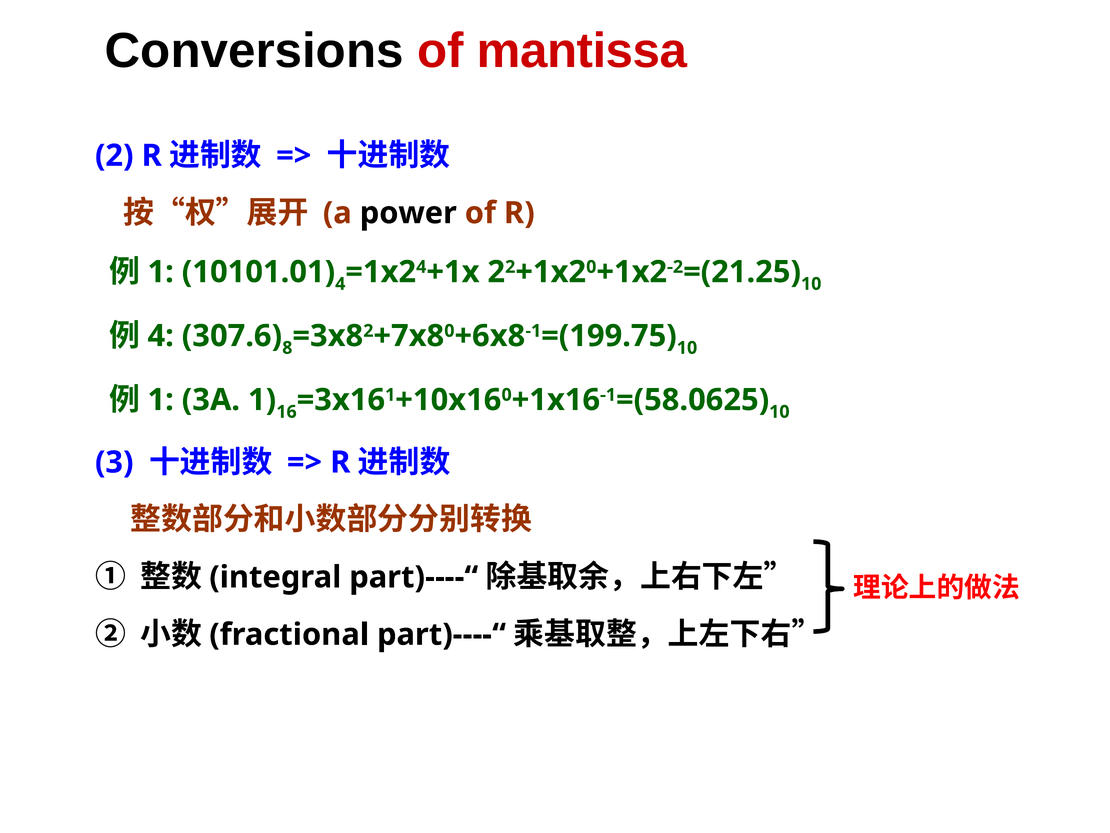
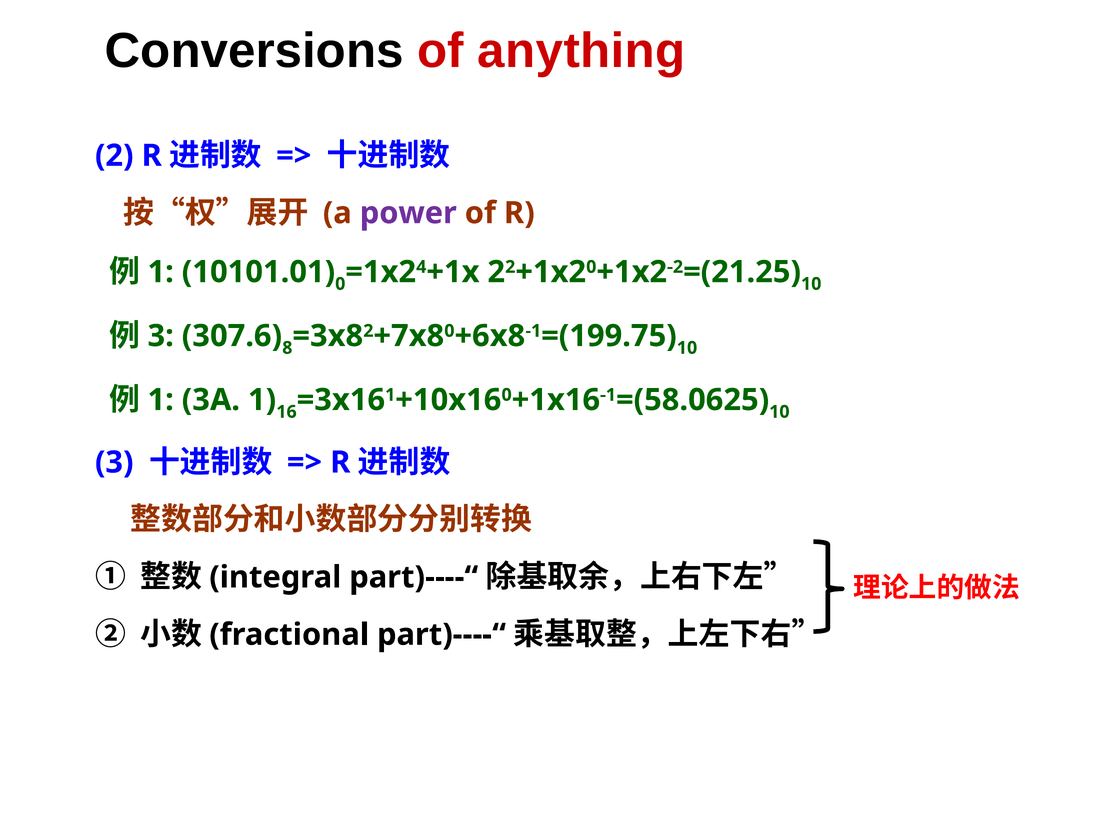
mantissa: mantissa -> anything
power colour: black -> purple
4 at (340, 284): 4 -> 0
4 at (161, 336): 4 -> 3
